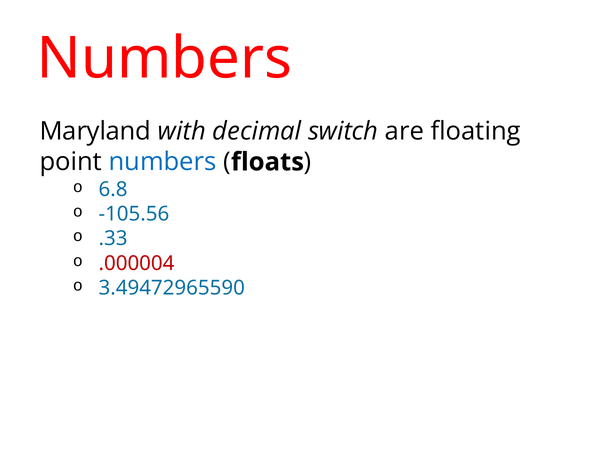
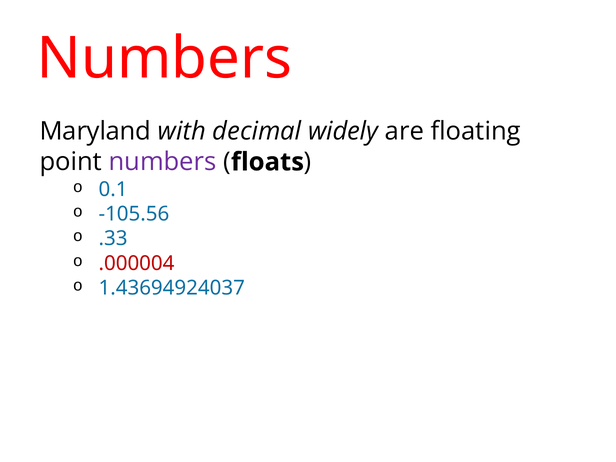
switch: switch -> widely
numbers at (163, 162) colour: blue -> purple
6.8: 6.8 -> 0.1
3.49472965590: 3.49472965590 -> 1.43694924037
